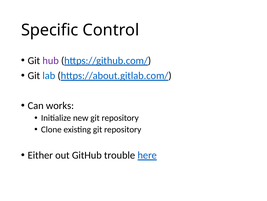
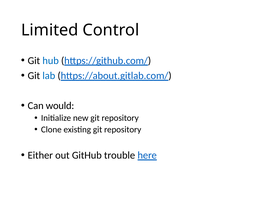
Specific: Specific -> Limited
hub colour: purple -> blue
works: works -> would
